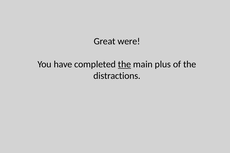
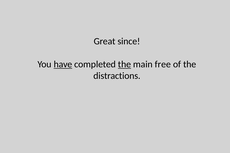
were: were -> since
have underline: none -> present
plus: plus -> free
